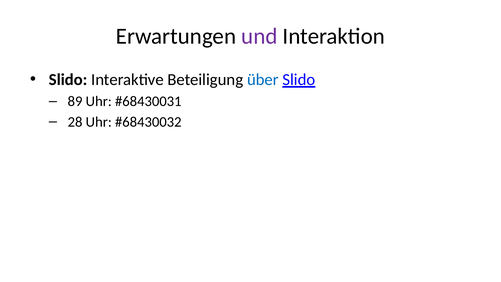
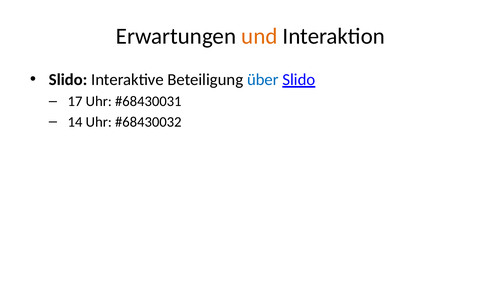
und colour: purple -> orange
89: 89 -> 17
28: 28 -> 14
